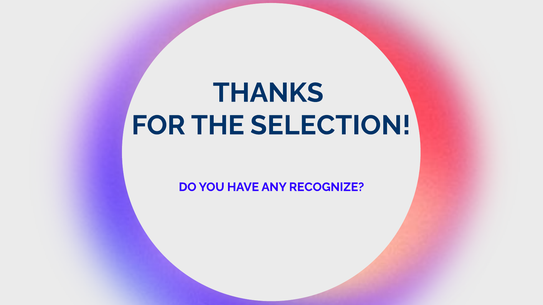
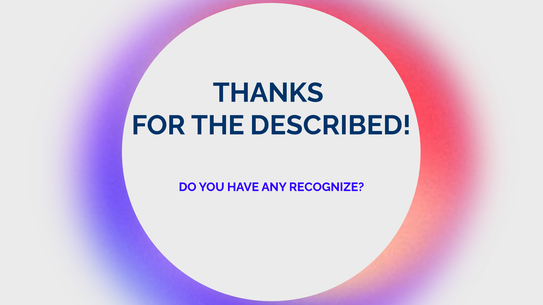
SELECTION: SELECTION -> DESCRIBED
